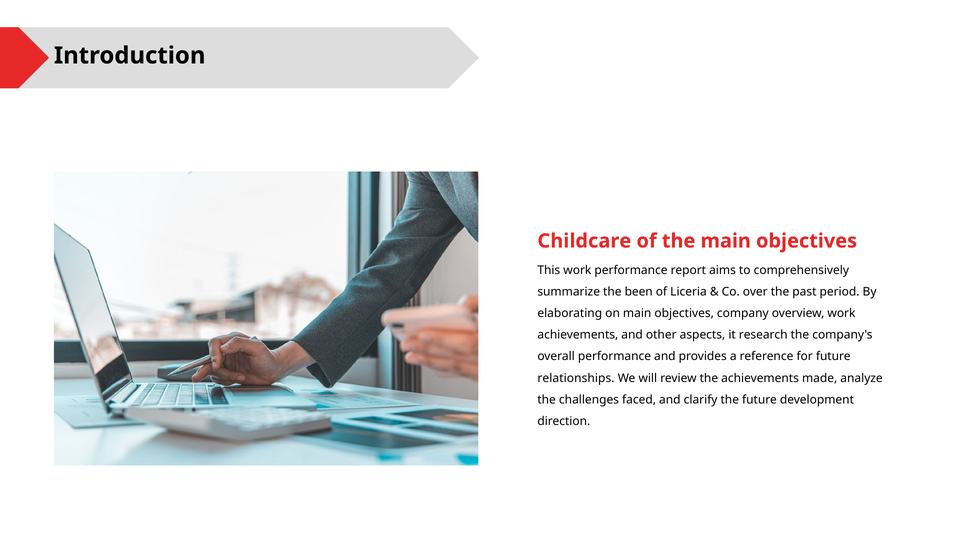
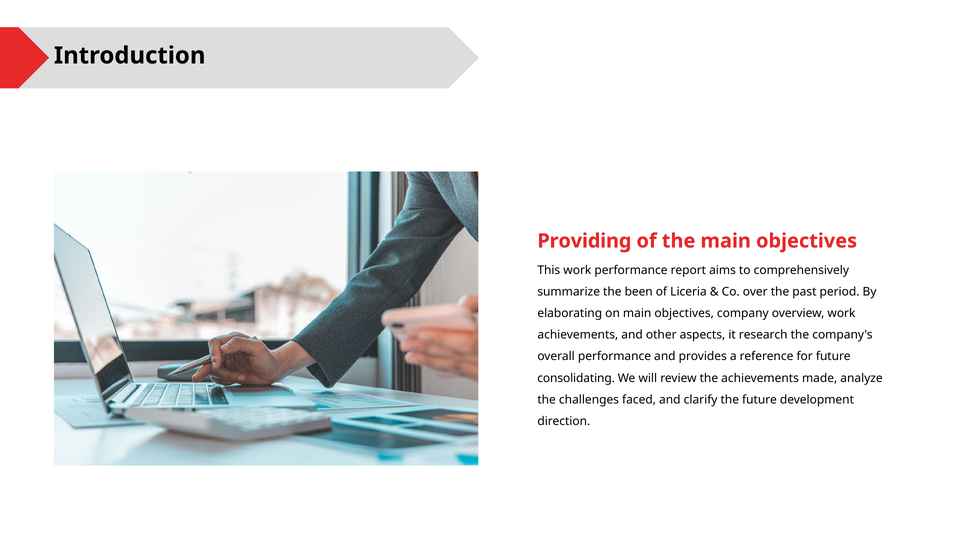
Childcare: Childcare -> Providing
relationships: relationships -> consolidating
